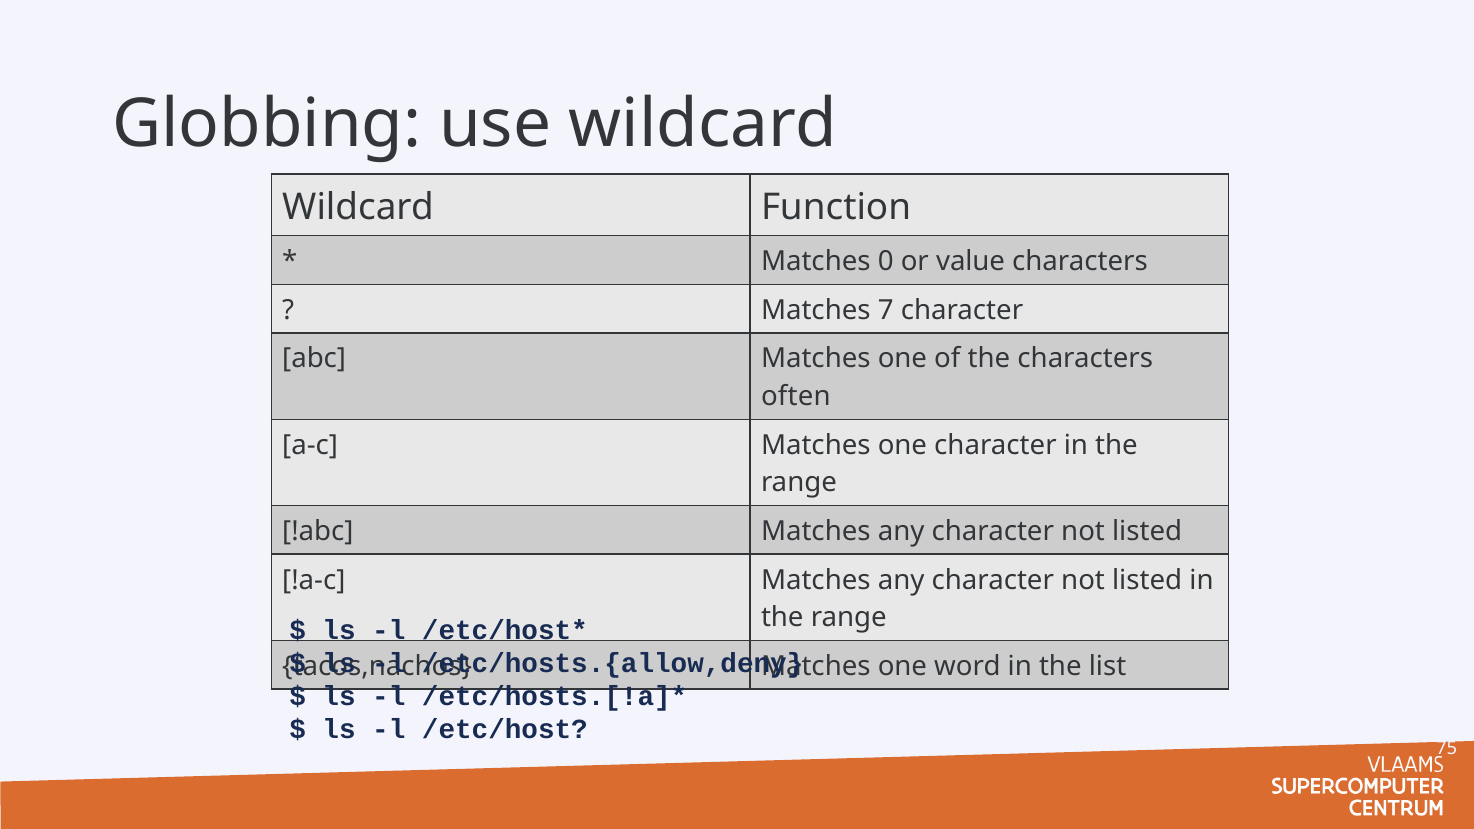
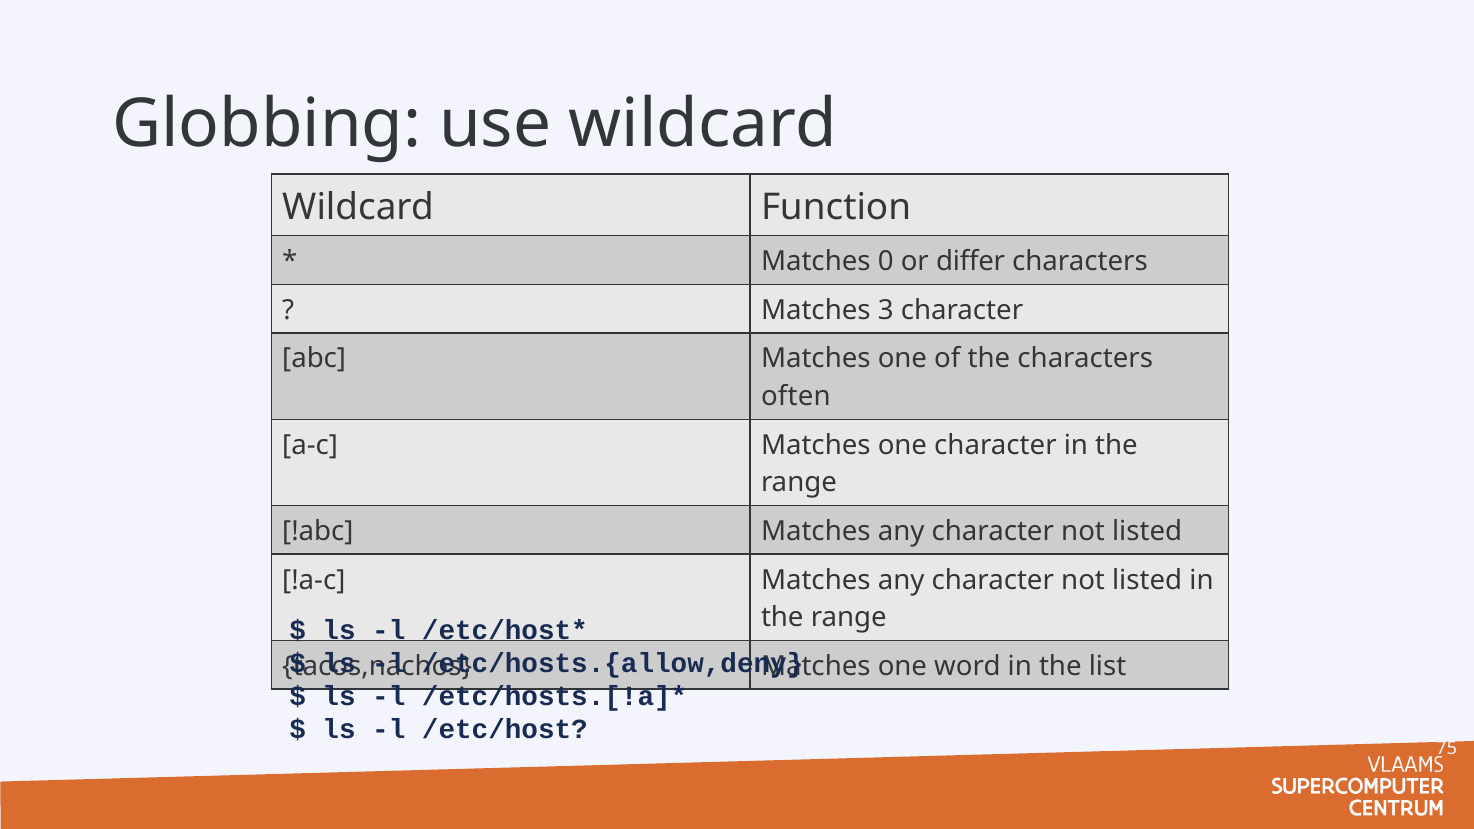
value: value -> differ
7: 7 -> 3
